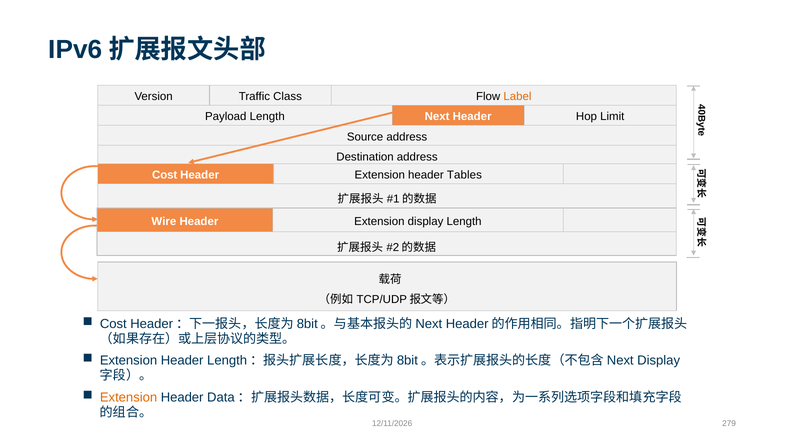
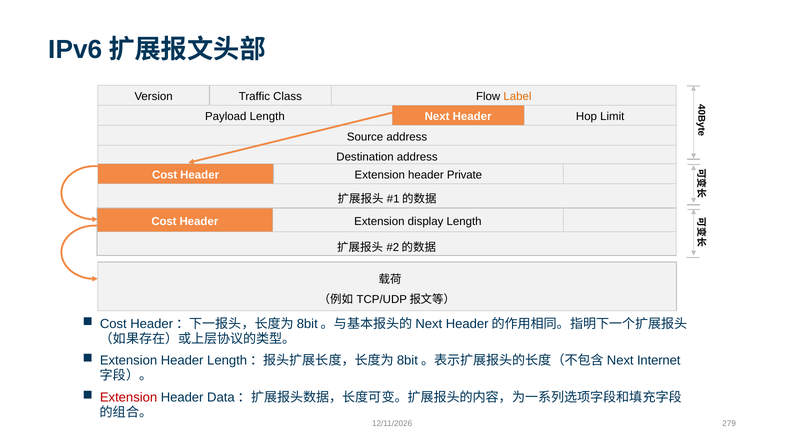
Tables: Tables -> Private
Wire at (164, 221): Wire -> Cost
Display at (659, 360): Display -> Internet
Extension at (129, 397) colour: orange -> red
